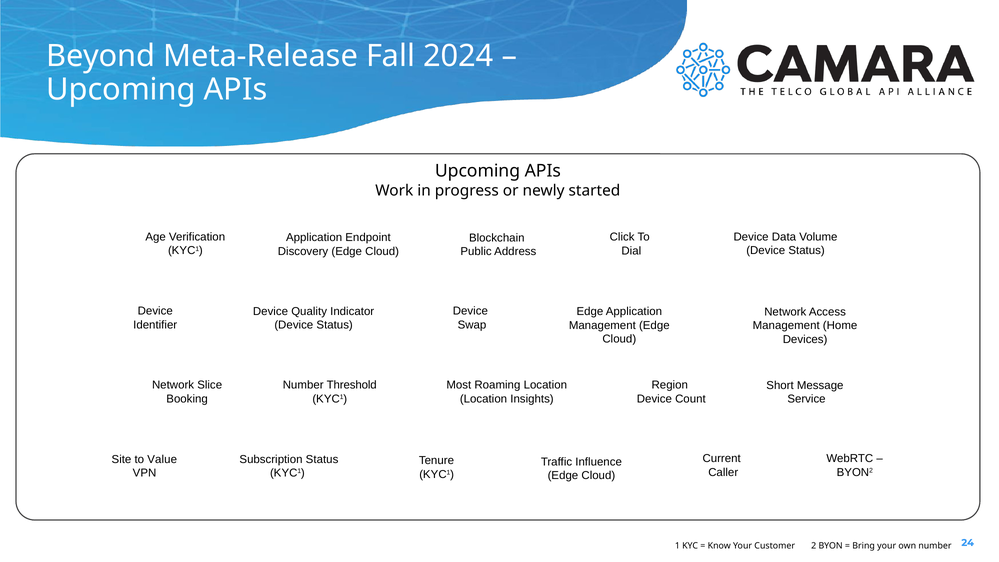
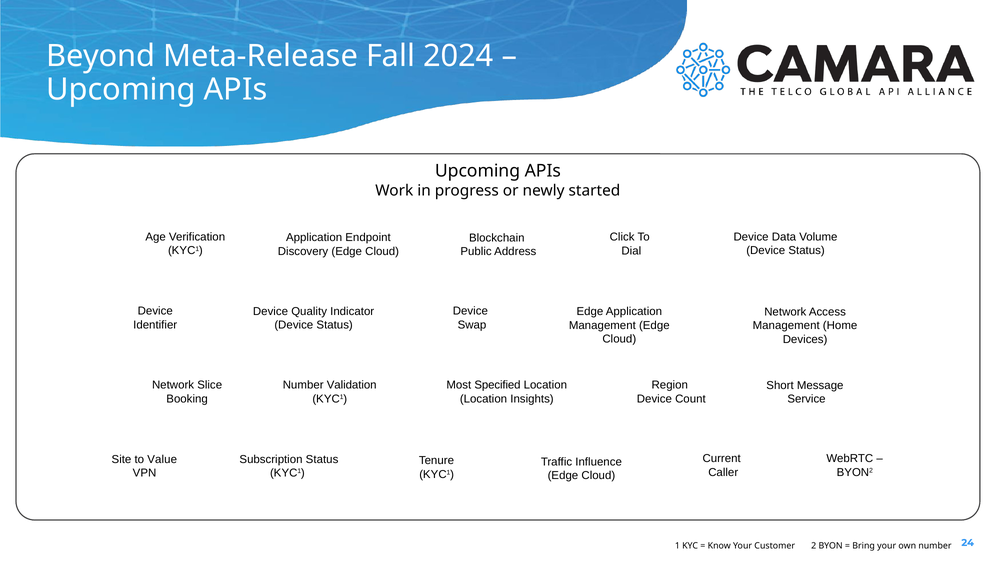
Threshold: Threshold -> Validation
Roaming: Roaming -> Specified
